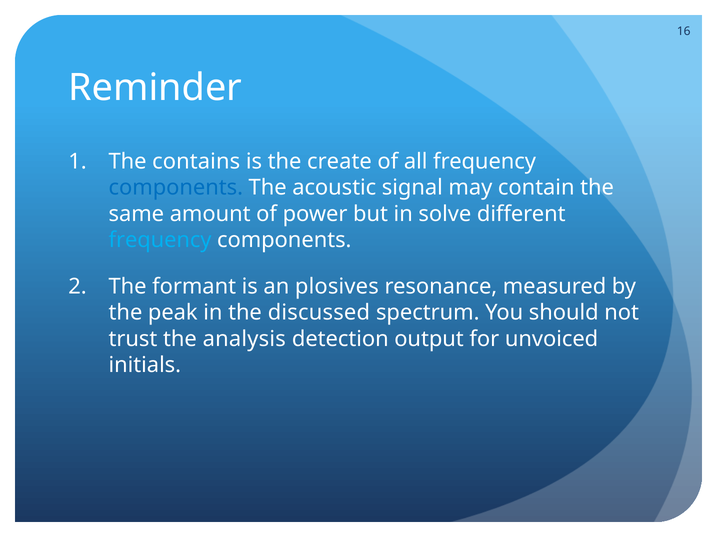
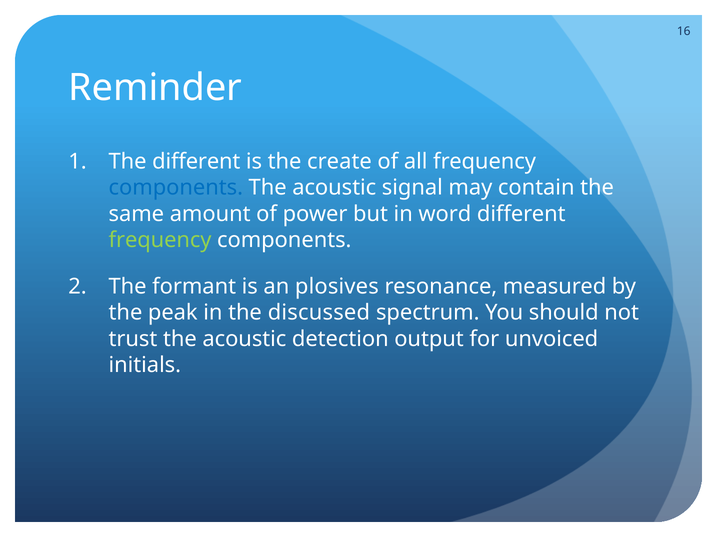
The contains: contains -> different
solve: solve -> word
frequency at (160, 241) colour: light blue -> light green
trust the analysis: analysis -> acoustic
